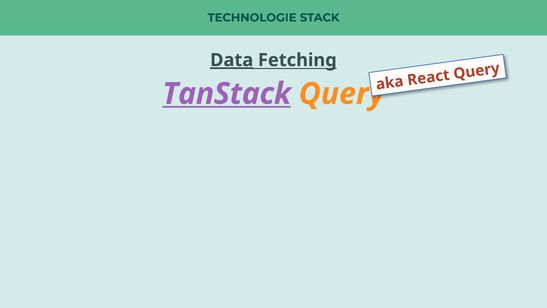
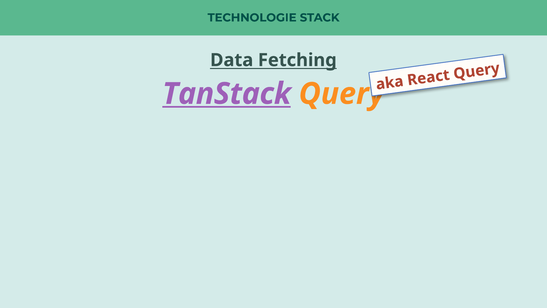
Data underline: present -> none
